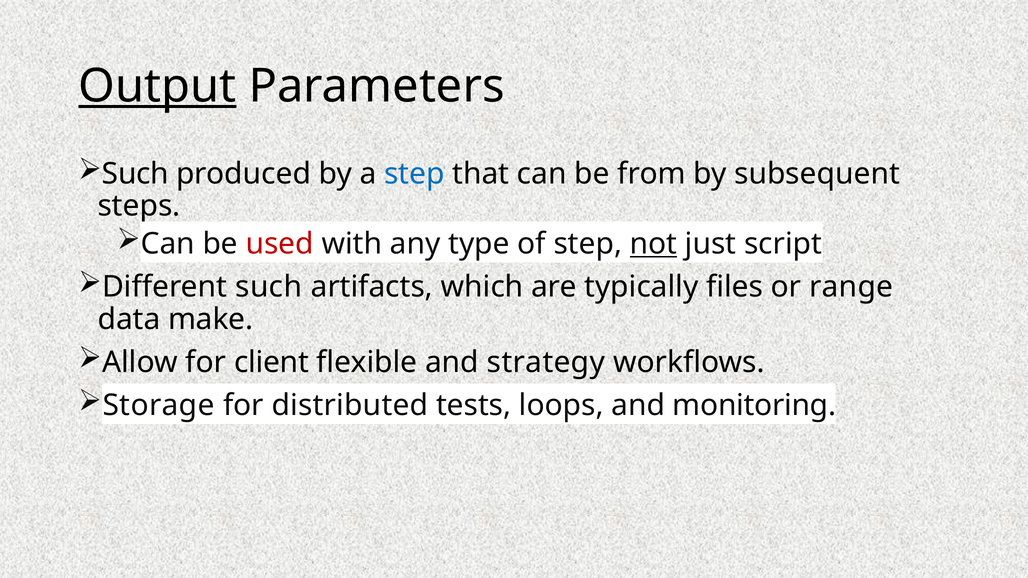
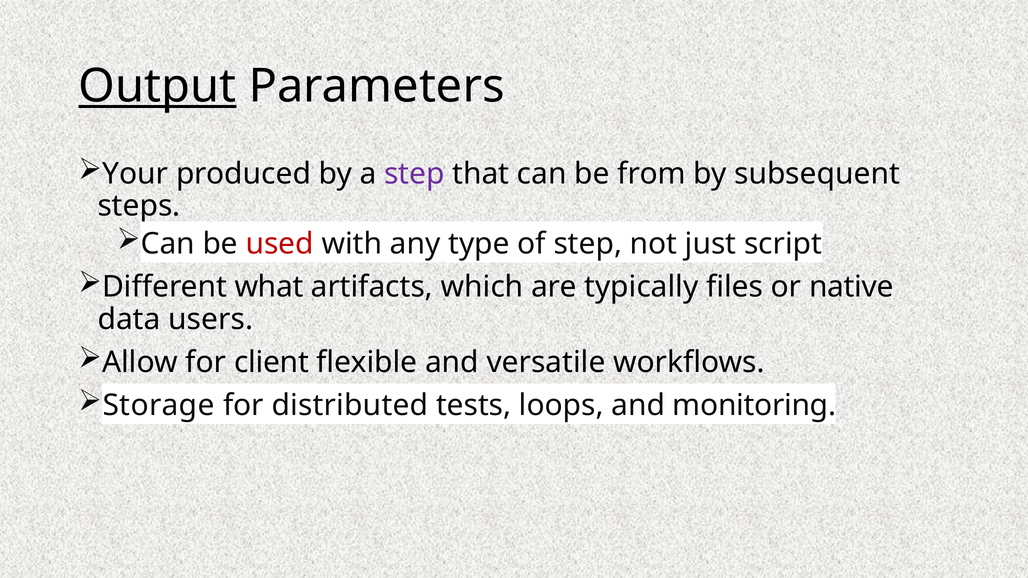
Such at (135, 174): Such -> Your
step at (414, 174) colour: blue -> purple
not underline: present -> none
Different such: such -> what
range: range -> native
make: make -> users
strategy: strategy -> versatile
